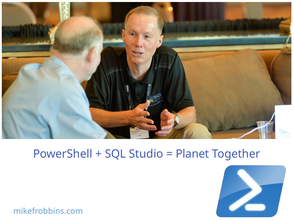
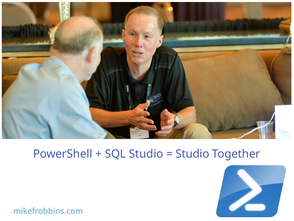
Planet at (192, 154): Planet -> Studio
